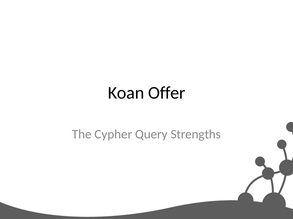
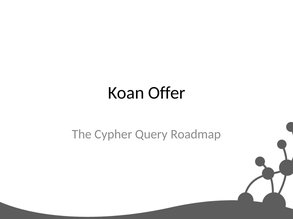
Strengths: Strengths -> Roadmap
